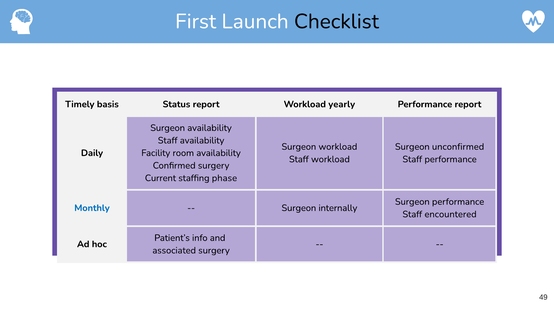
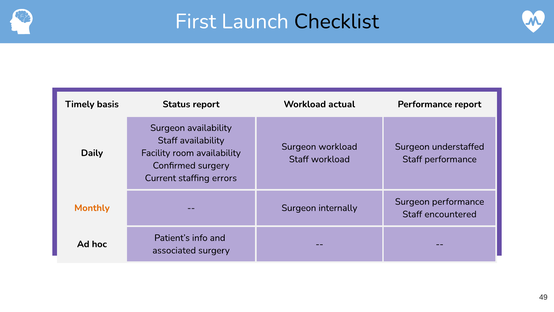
yearly: yearly -> actual
unconfirmed: unconfirmed -> understaffed
phase: phase -> errors
Monthly colour: blue -> orange
